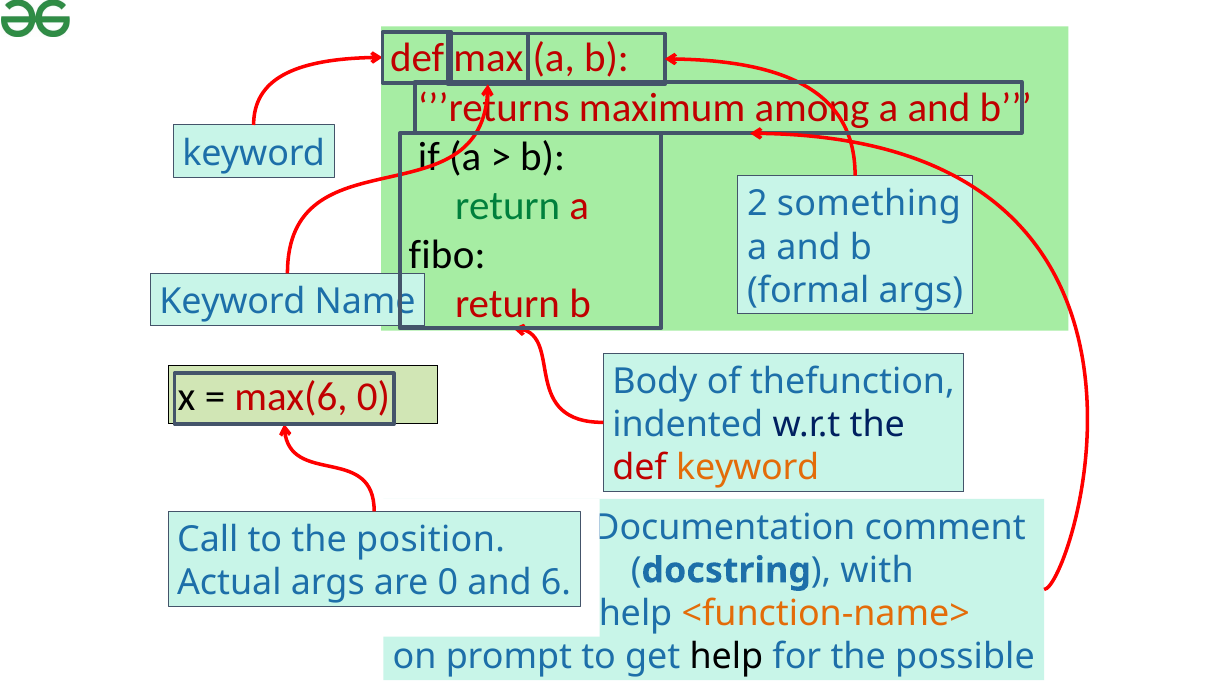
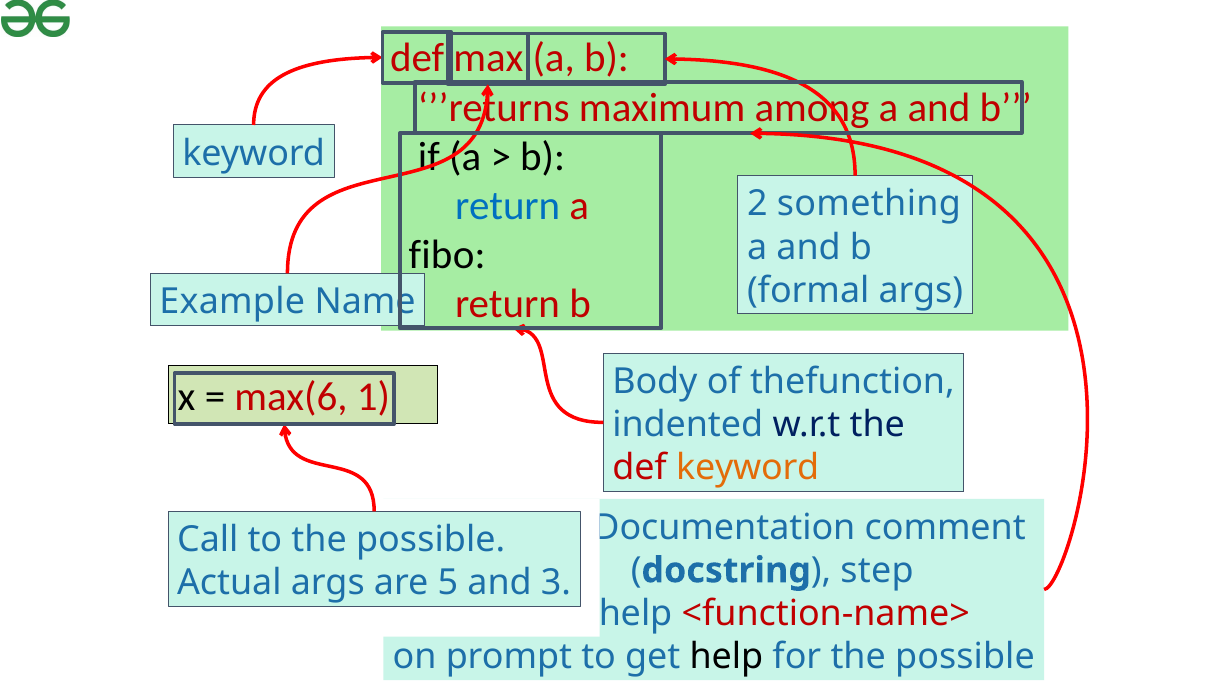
return at (508, 206) colour: green -> blue
Keyword at (232, 302): Keyword -> Example
max(6 0: 0 -> 1
to the position: position -> possible
with: with -> step
are 0: 0 -> 5
6: 6 -> 3
<function-name> colour: orange -> red
